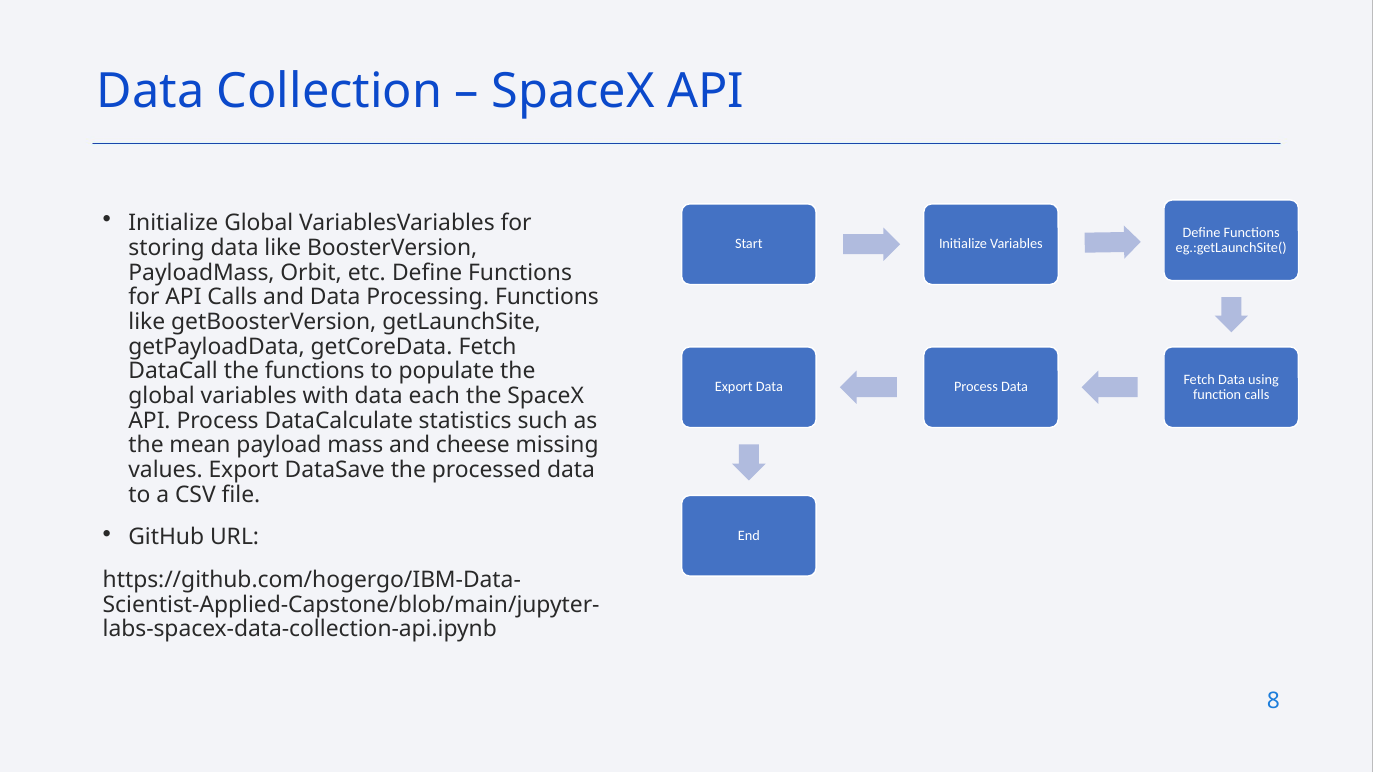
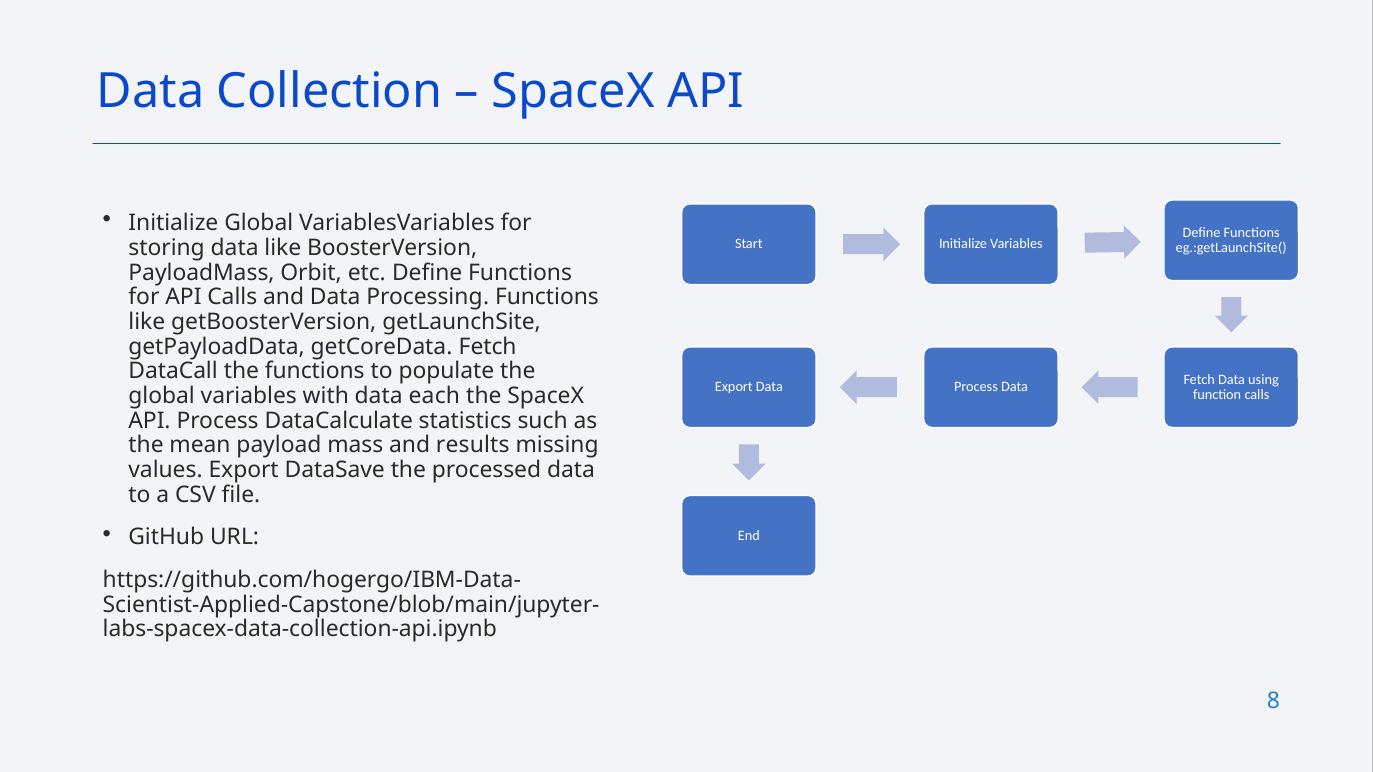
cheese: cheese -> results
